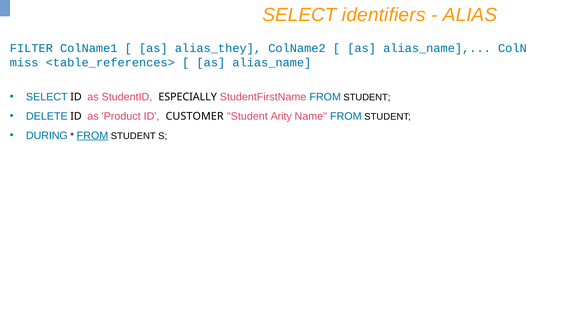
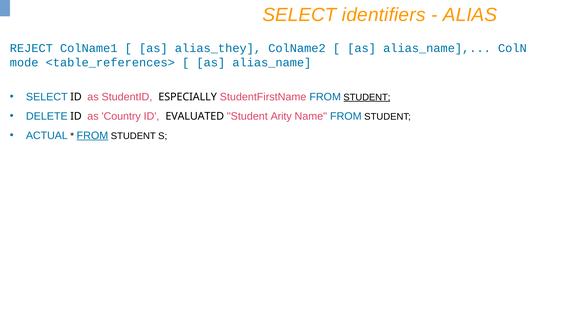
FILTER: FILTER -> REJECT
miss: miss -> mode
STUDENT at (367, 97) underline: none -> present
Product: Product -> Country
CUSTOMER: CUSTOMER -> EVALUATED
DURING: DURING -> ACTUAL
